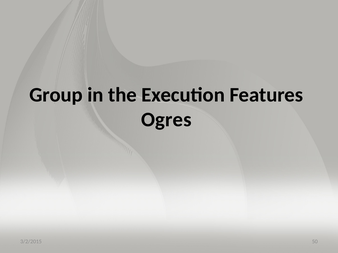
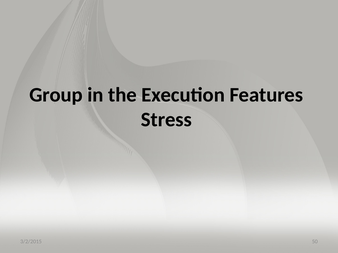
Ogres: Ogres -> Stress
